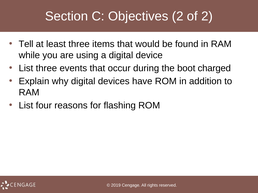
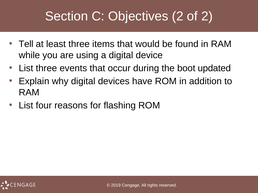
charged: charged -> updated
